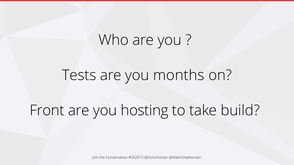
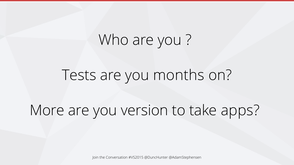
Front: Front -> More
hosting: hosting -> version
build: build -> apps
